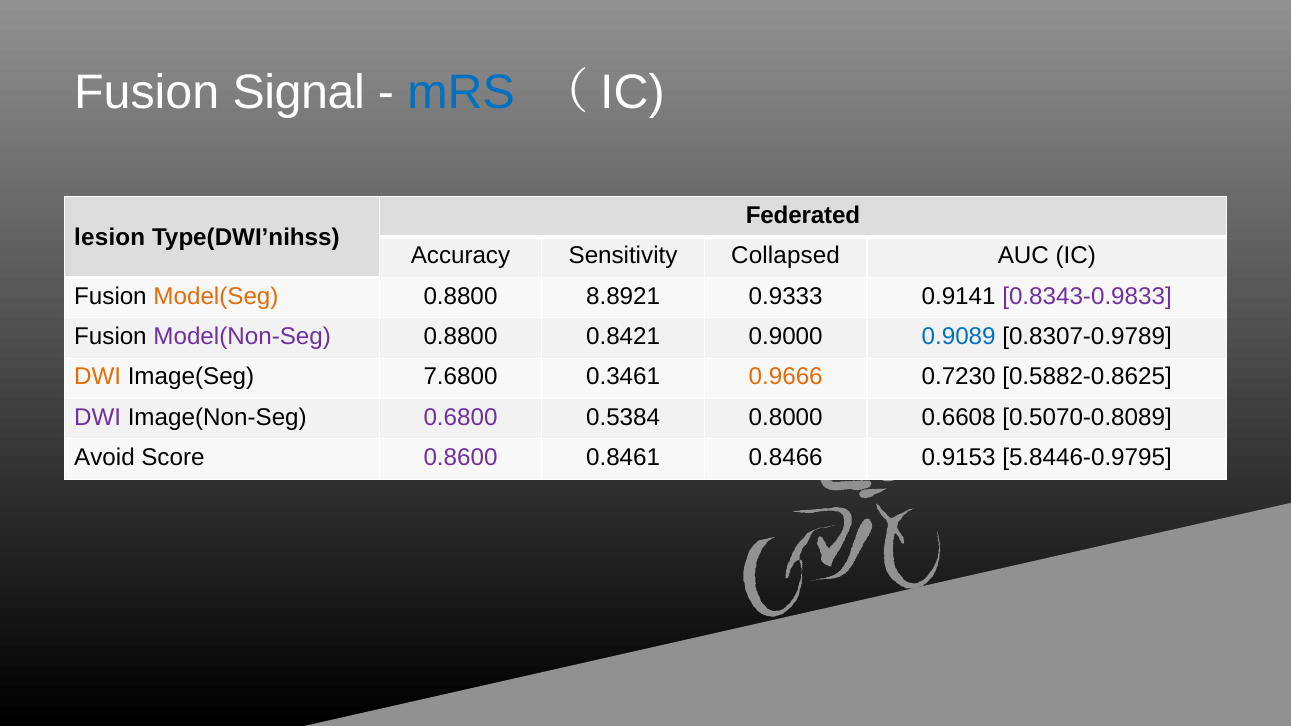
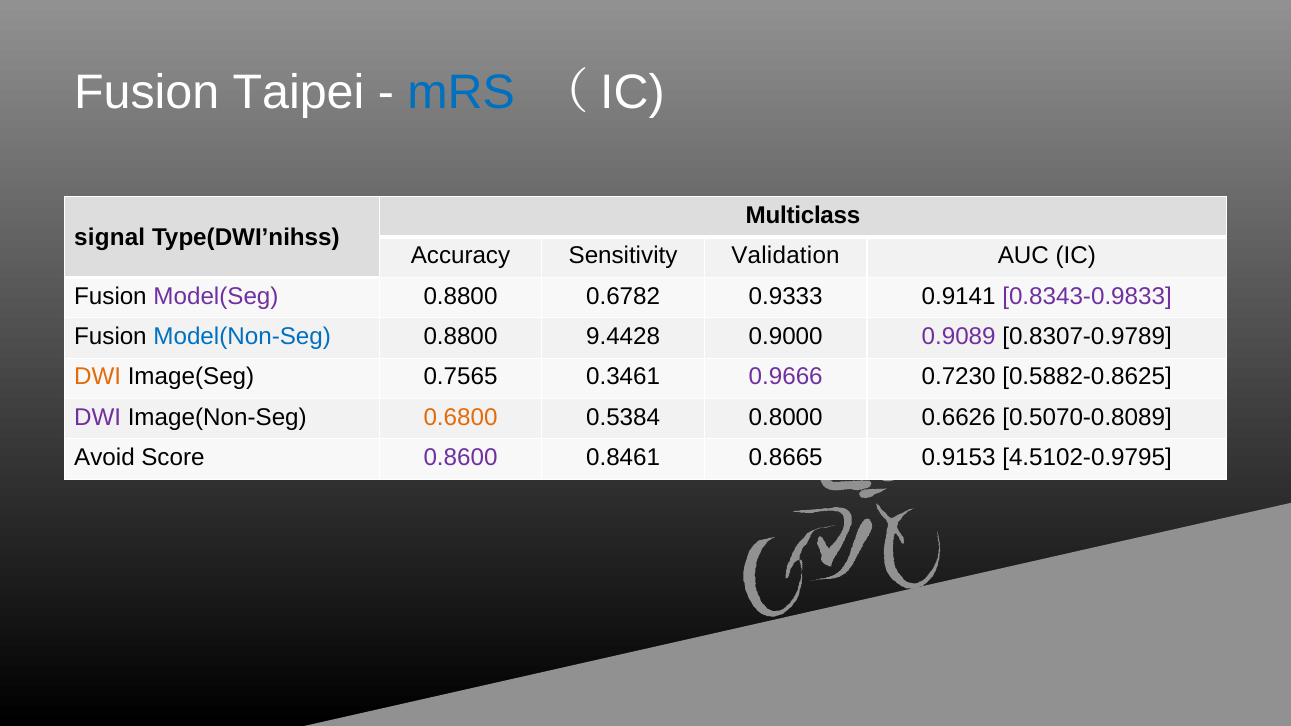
Signal: Signal -> Taipei
Federated: Federated -> Multiclass
lesion: lesion -> signal
Collapsed: Collapsed -> Validation
Model(Seg colour: orange -> purple
8.8921: 8.8921 -> 0.6782
Model(Non-Seg colour: purple -> blue
0.8421: 0.8421 -> 9.4428
0.9089 colour: blue -> purple
7.6800: 7.6800 -> 0.7565
0.9666 colour: orange -> purple
0.6800 colour: purple -> orange
0.6608: 0.6608 -> 0.6626
0.8466: 0.8466 -> 0.8665
5.8446-0.9795: 5.8446-0.9795 -> 4.5102-0.9795
